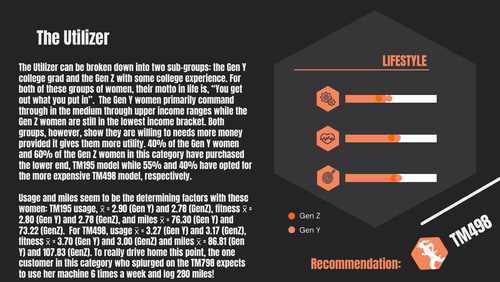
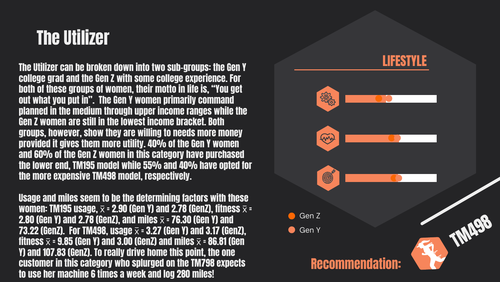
through at (33, 111): through -> planned
3.70: 3.70 -> 9.85
